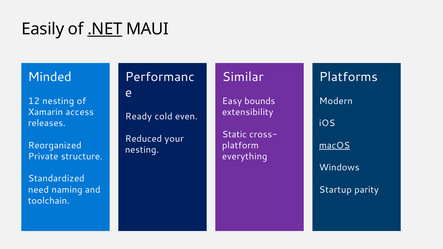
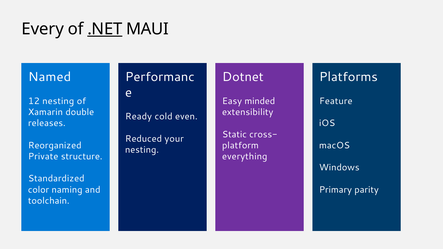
Easily: Easily -> Every
Minded: Minded -> Named
Similar: Similar -> Dotnet
bounds: bounds -> minded
Modern: Modern -> Feature
access: access -> double
macOS underline: present -> none
need: need -> color
Startup: Startup -> Primary
